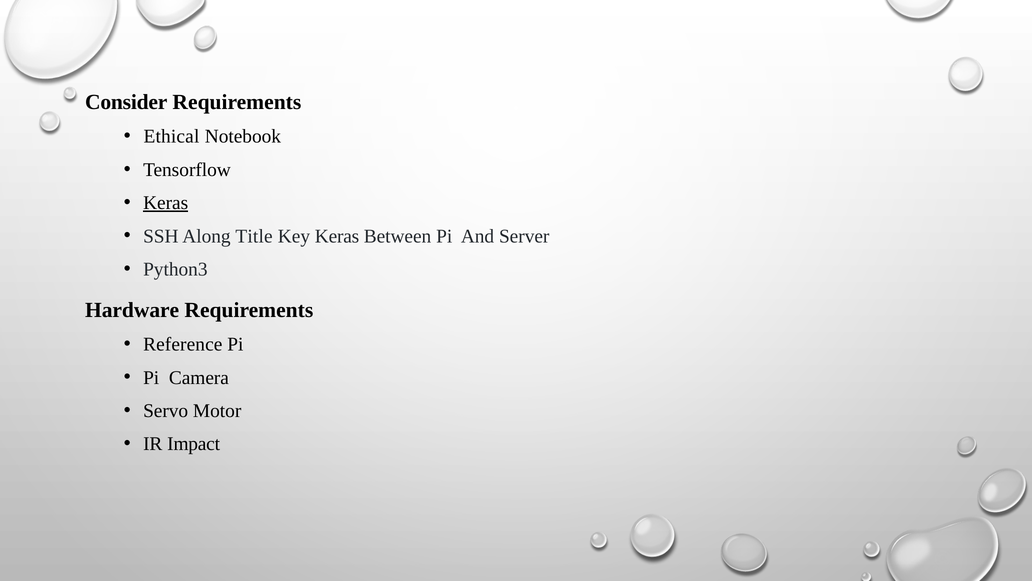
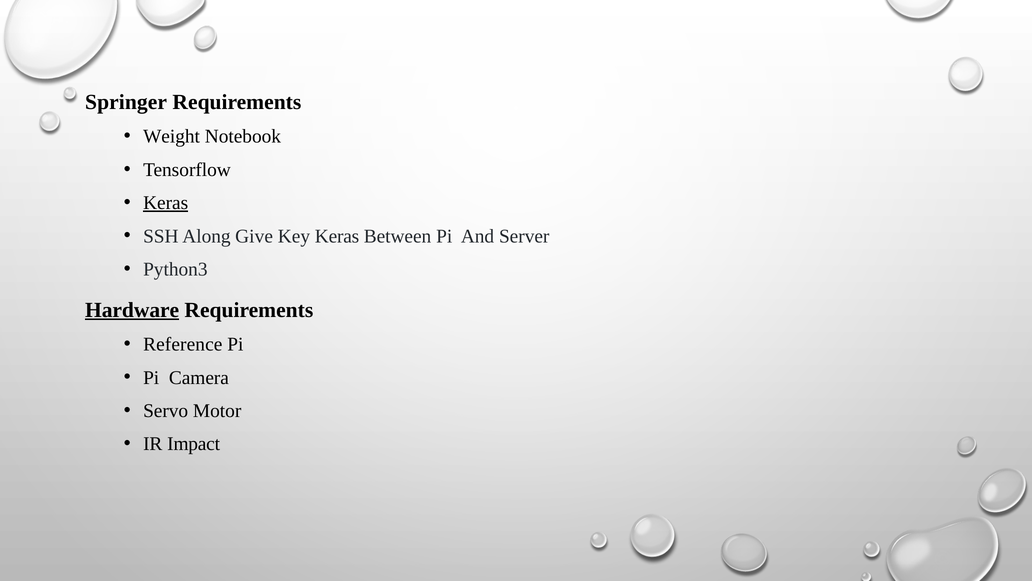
Consider: Consider -> Springer
Ethical: Ethical -> Weight
Title: Title -> Give
Hardware underline: none -> present
